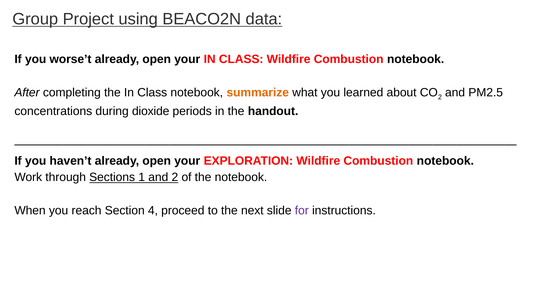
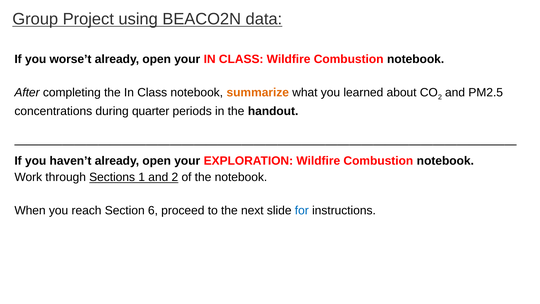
dioxide: dioxide -> quarter
4: 4 -> 6
for colour: purple -> blue
